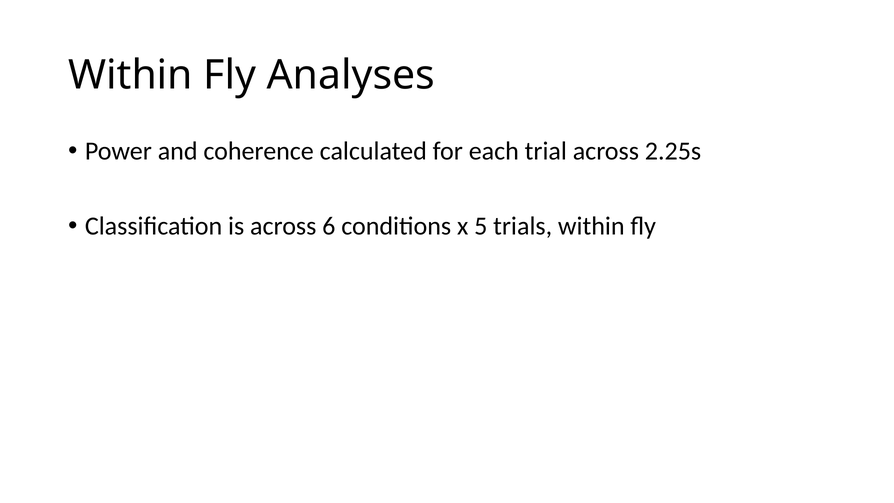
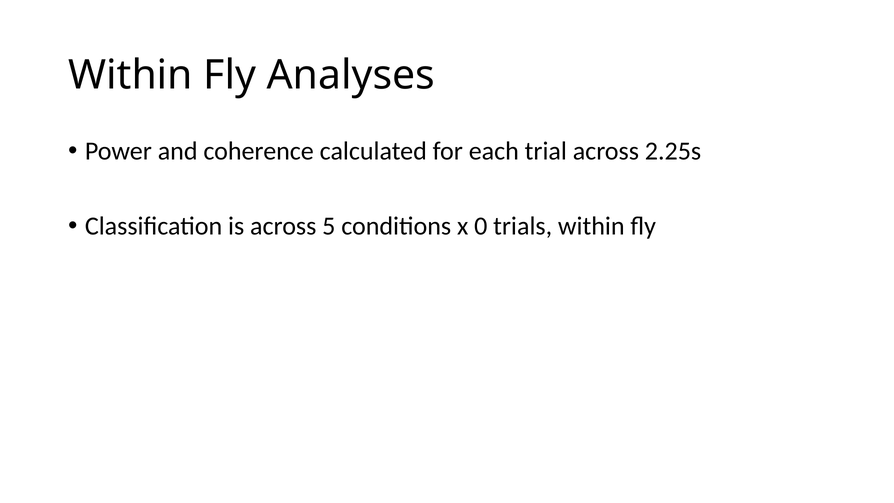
6: 6 -> 5
5: 5 -> 0
